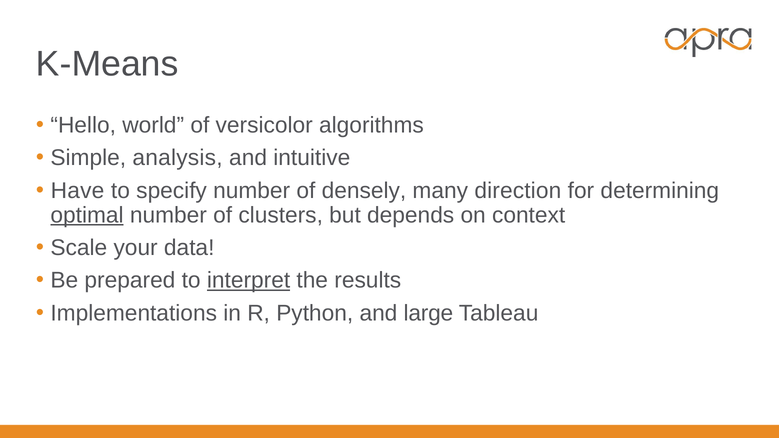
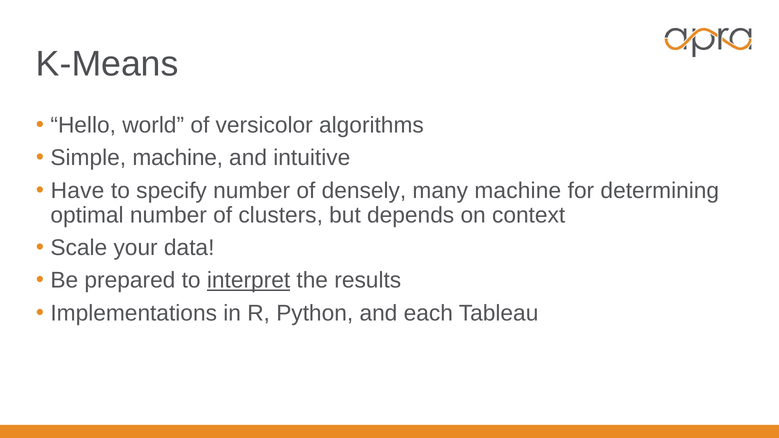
Simple analysis: analysis -> machine
many direction: direction -> machine
optimal underline: present -> none
large: large -> each
